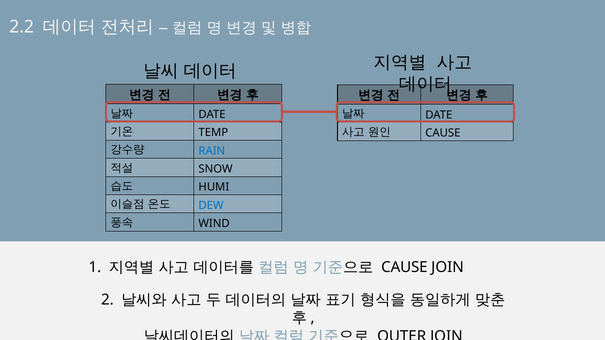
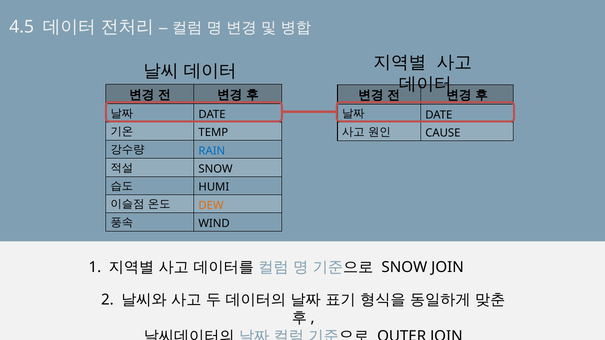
2.2: 2.2 -> 4.5
DEW colour: blue -> orange
CAUSE at (404, 268): CAUSE -> SNOW
